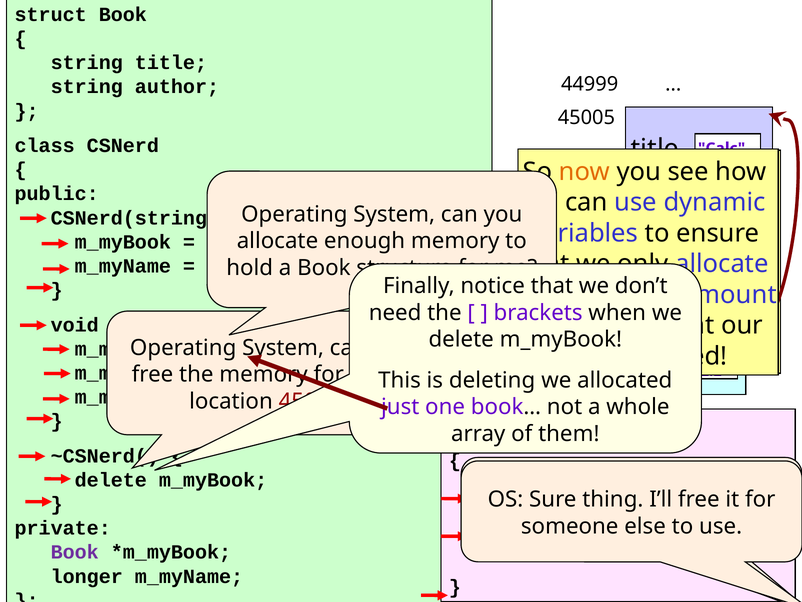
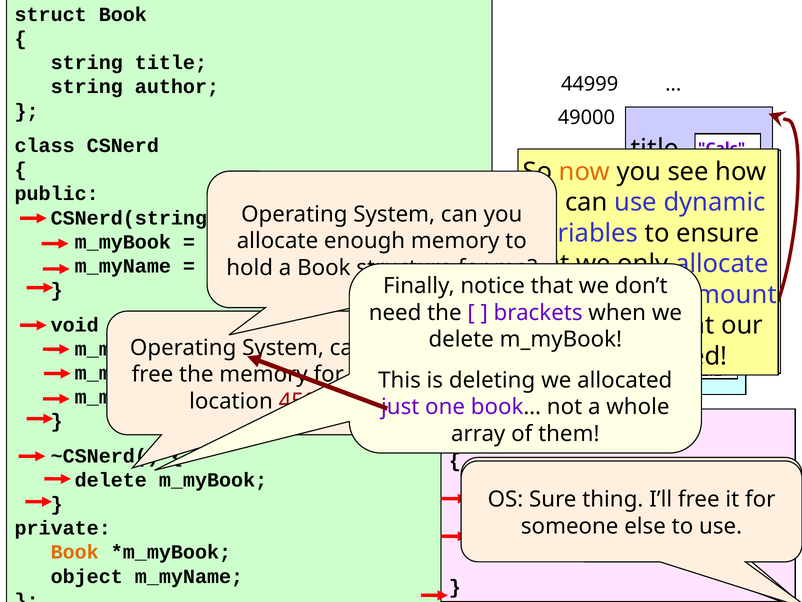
45005: 45005 -> 49000
Book at (75, 552) colour: purple -> orange
longer: longer -> object
